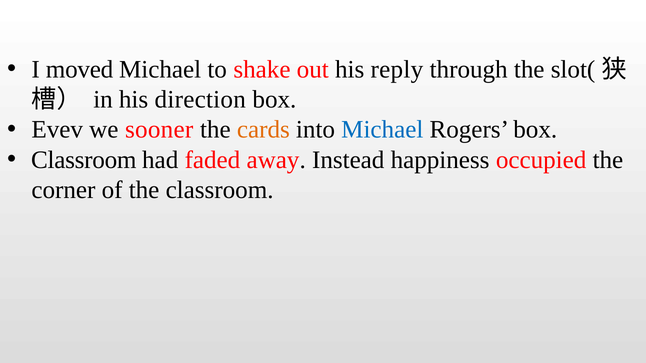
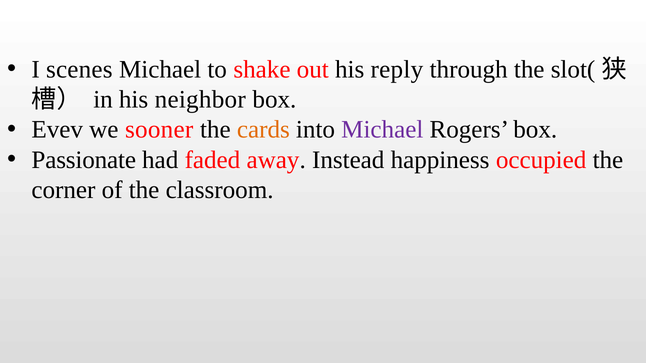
moved: moved -> scenes
direction: direction -> neighbor
Michael at (382, 130) colour: blue -> purple
Classroom at (84, 160): Classroom -> Passionate
